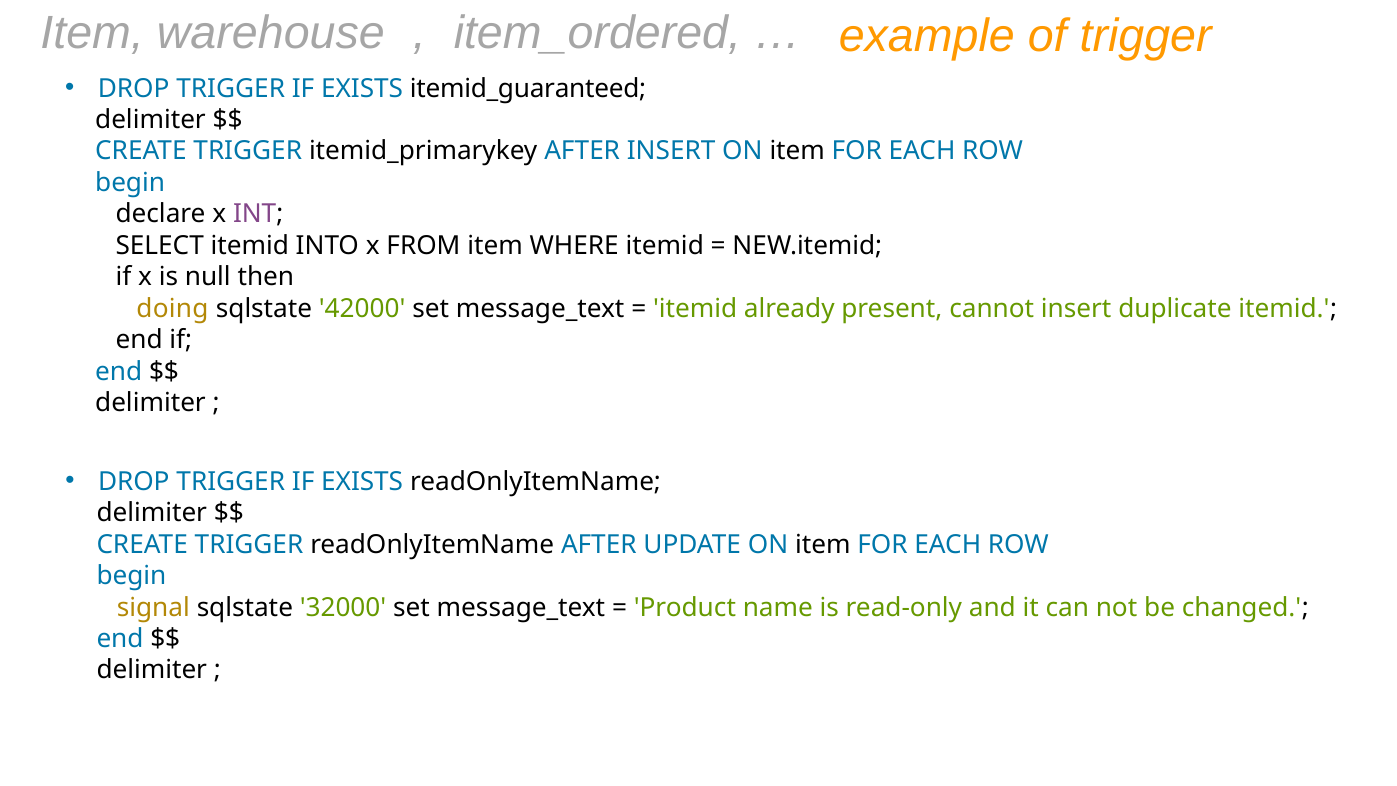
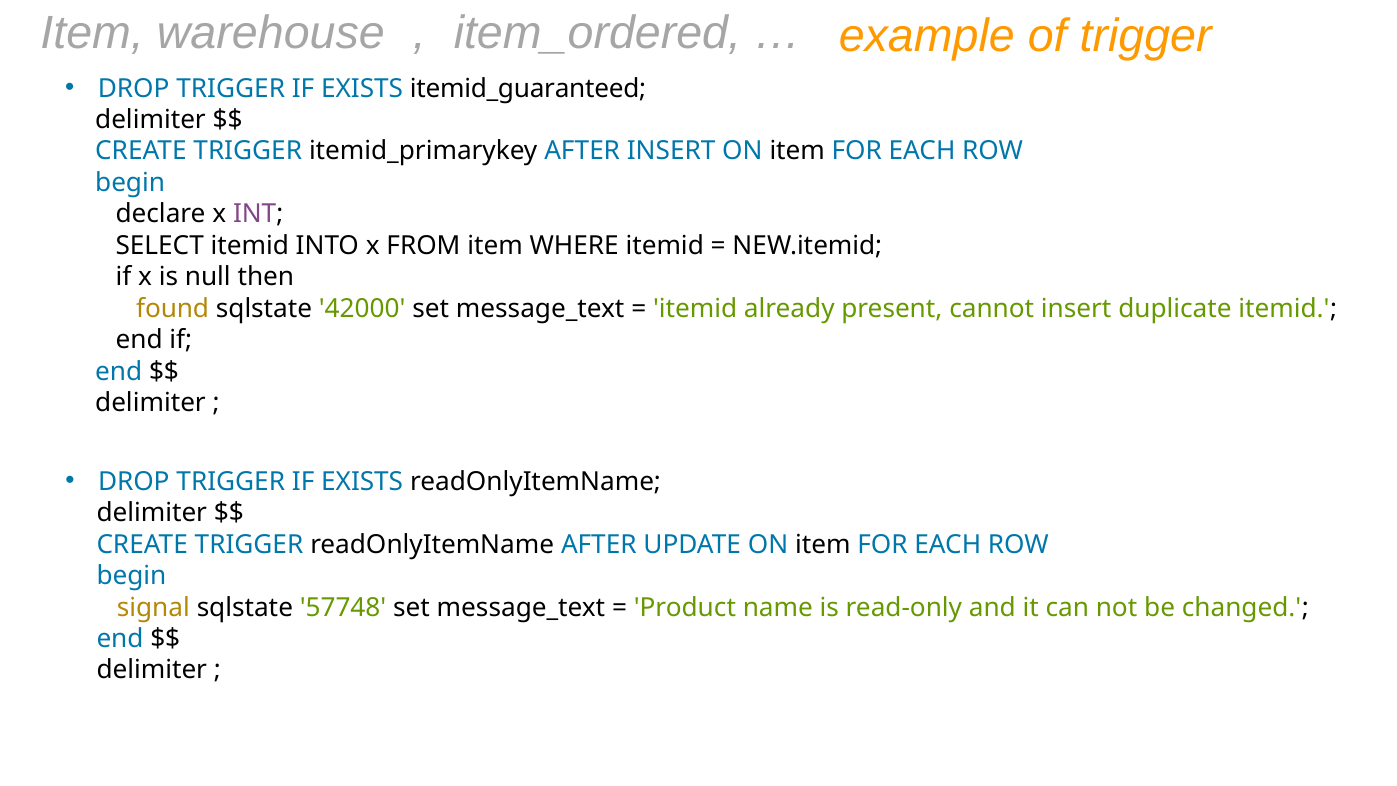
doing: doing -> found
32000: 32000 -> 57748
